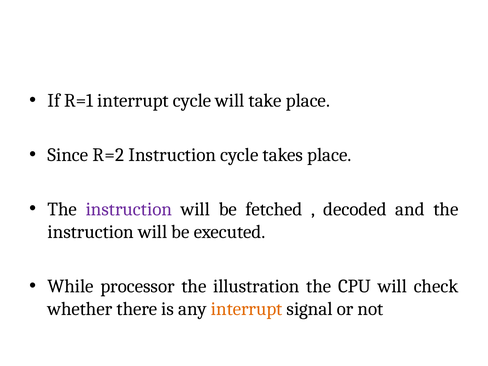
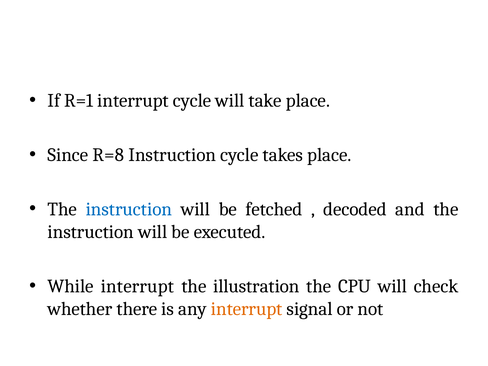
R=2: R=2 -> R=8
instruction at (129, 209) colour: purple -> blue
While processor: processor -> interrupt
